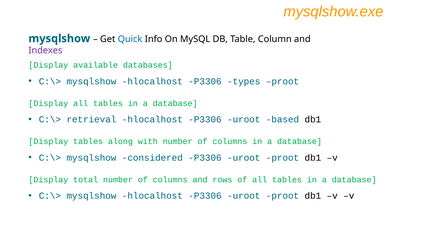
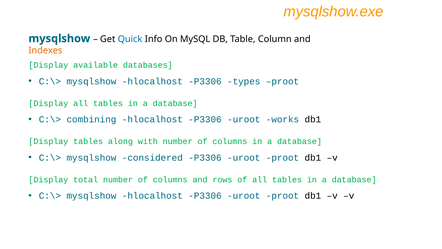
Indexes colour: purple -> orange
retrieval: retrieval -> combining
based: based -> works
